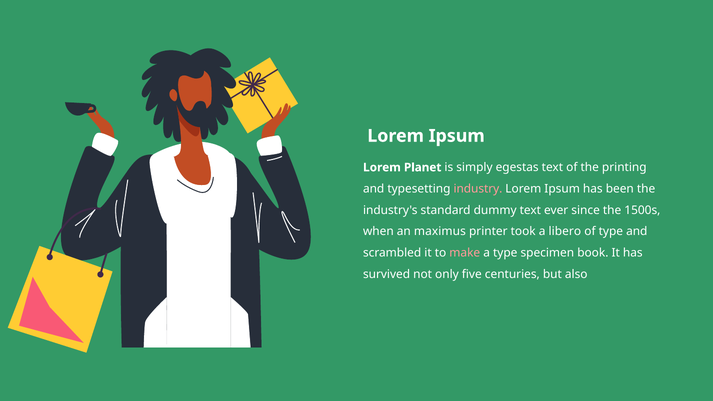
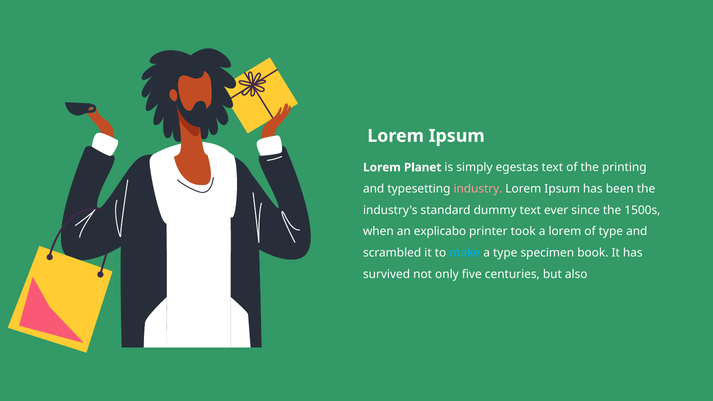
maximus: maximus -> explicabo
a libero: libero -> lorem
make colour: pink -> light blue
